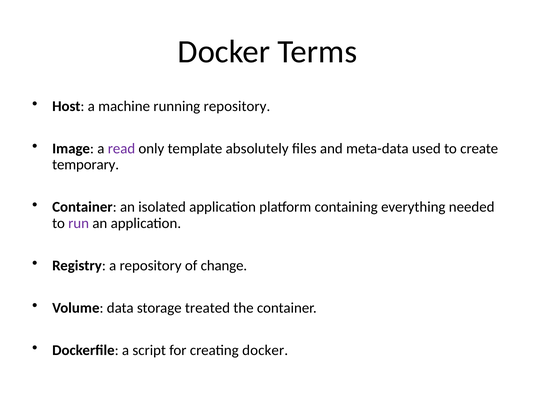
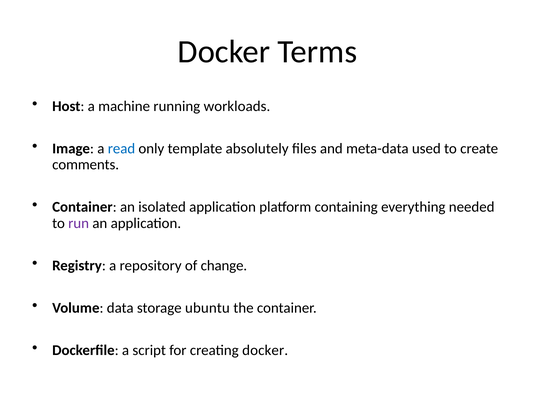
running repository: repository -> workloads
read colour: purple -> blue
temporary: temporary -> comments
treated: treated -> ubuntu
